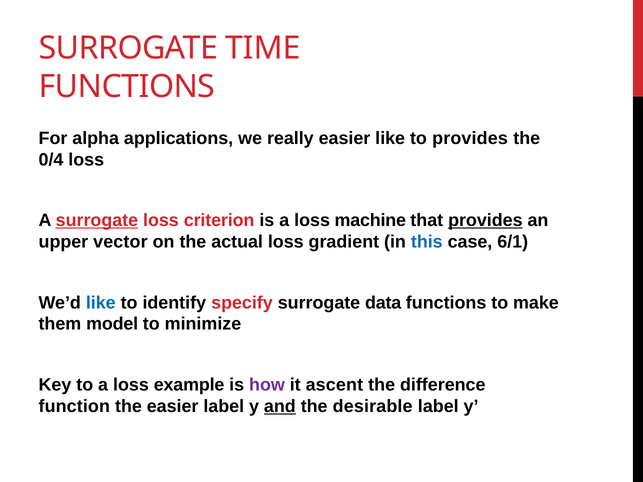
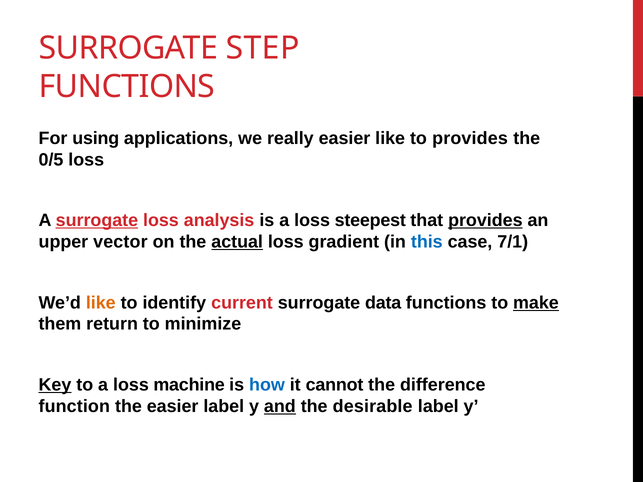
TIME: TIME -> STEP
alpha: alpha -> using
0/4: 0/4 -> 0/5
criterion: criterion -> analysis
machine: machine -> steepest
actual underline: none -> present
6/1: 6/1 -> 7/1
like at (101, 303) colour: blue -> orange
specify: specify -> current
make underline: none -> present
model: model -> return
Key underline: none -> present
example: example -> machine
how colour: purple -> blue
ascent: ascent -> cannot
